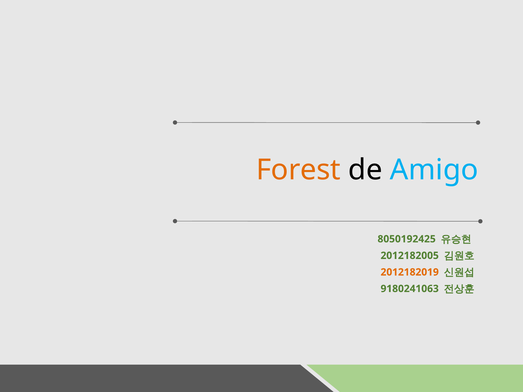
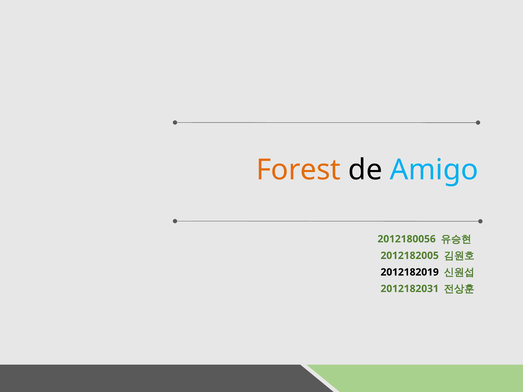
8050192425: 8050192425 -> 2012180056
2012182019 colour: orange -> black
9180241063: 9180241063 -> 2012182031
